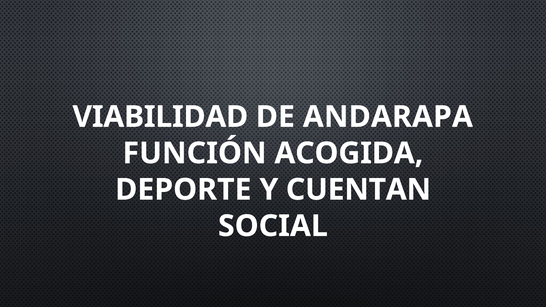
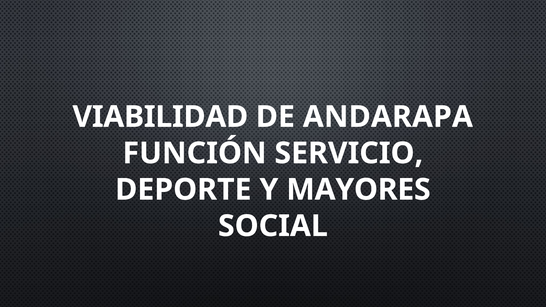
ACOGIDA: ACOGIDA -> SERVICIO
CUENTAN: CUENTAN -> MAYORES
